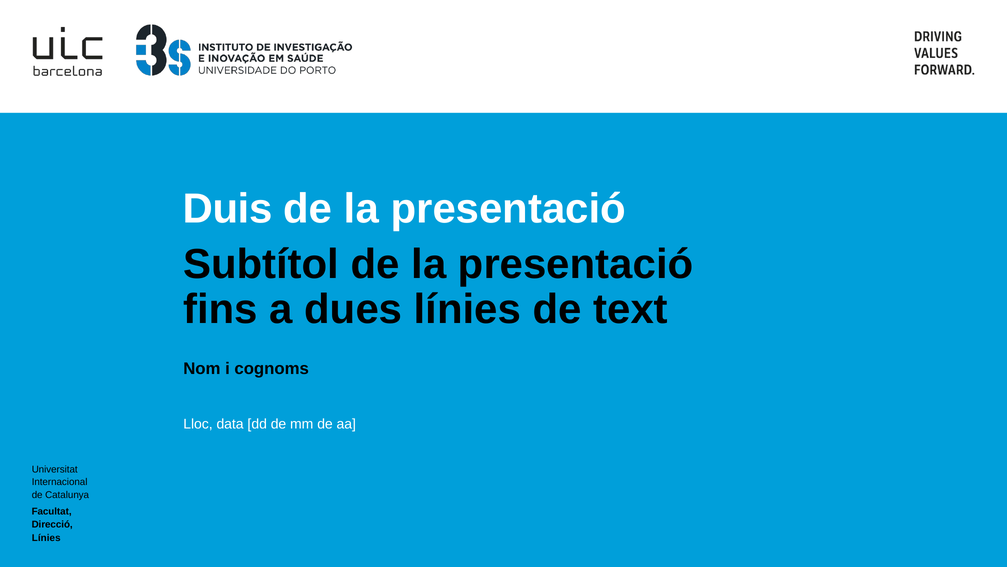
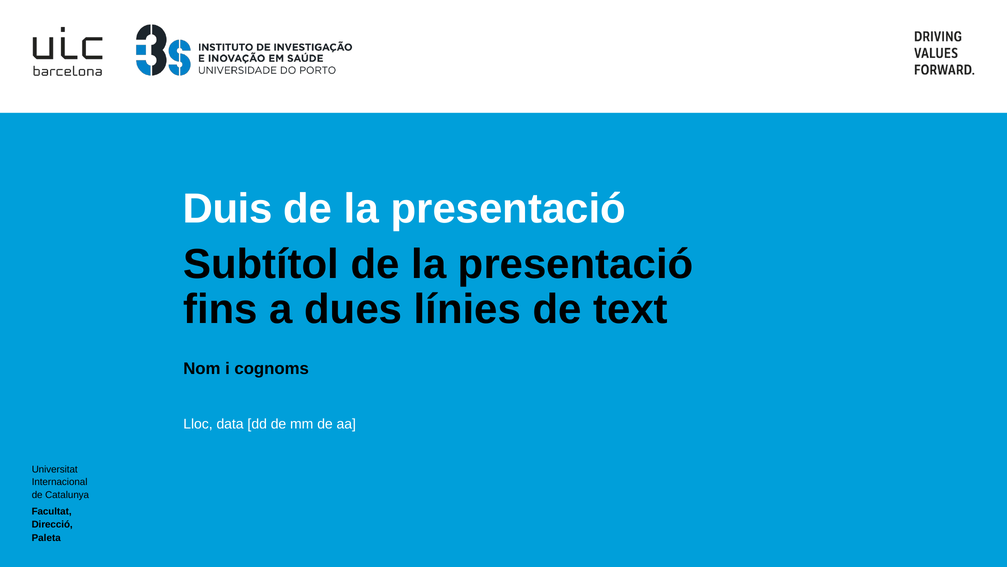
Línies at (46, 537): Línies -> Paleta
